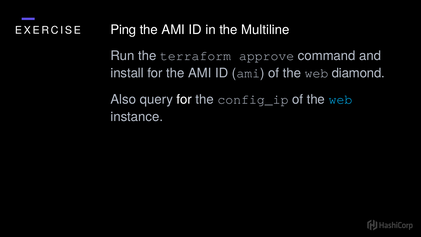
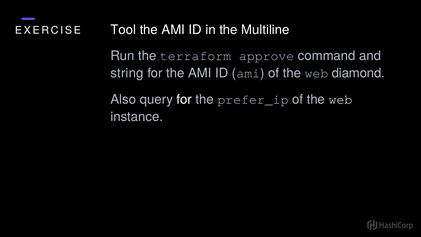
Ping: Ping -> Tool
install: install -> string
config_ip: config_ip -> prefer_ip
web at (340, 99) colour: light blue -> white
